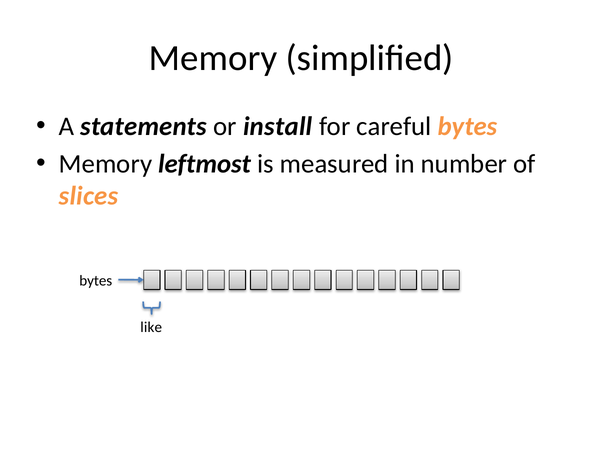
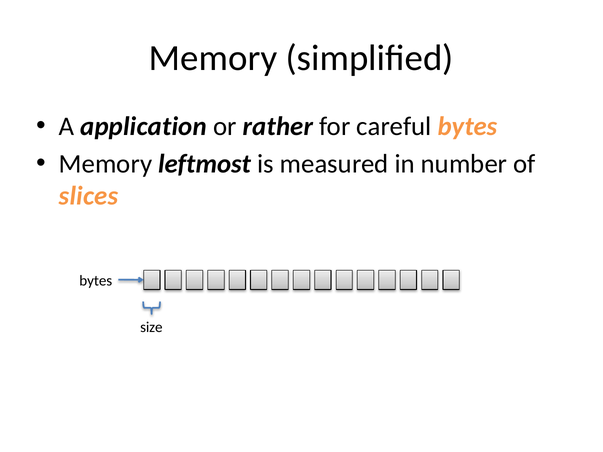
statements: statements -> application
install: install -> rather
like: like -> size
